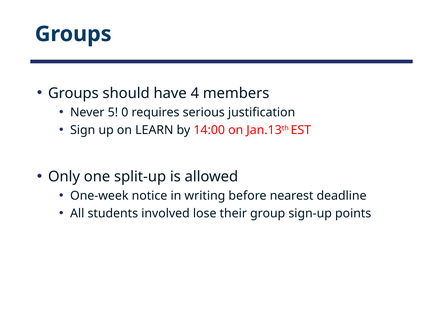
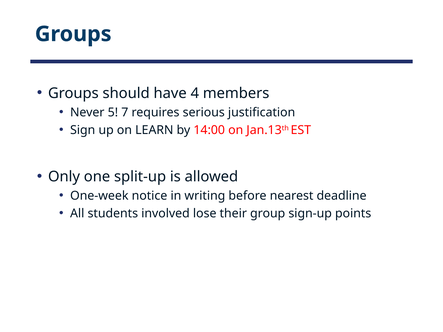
0: 0 -> 7
